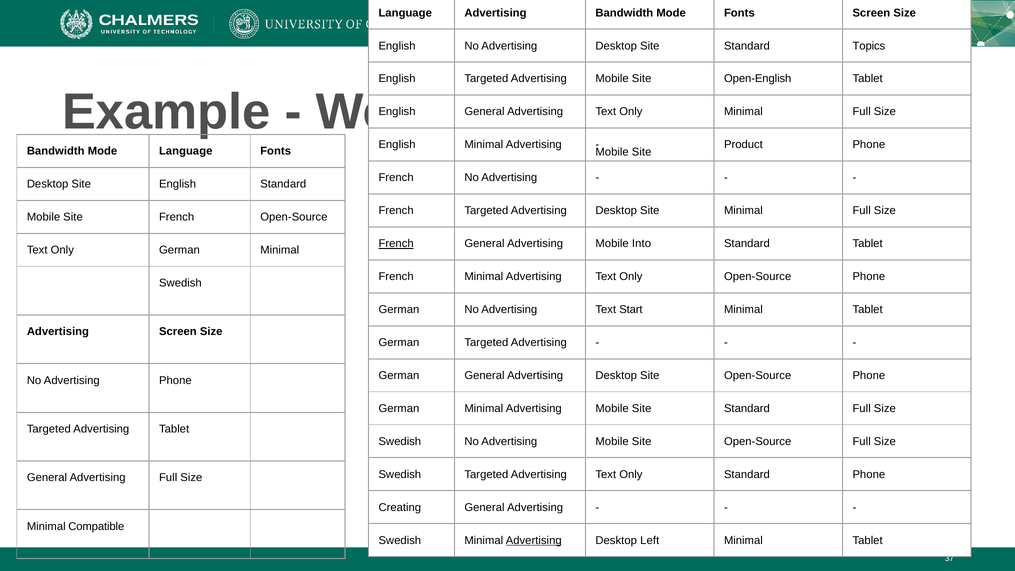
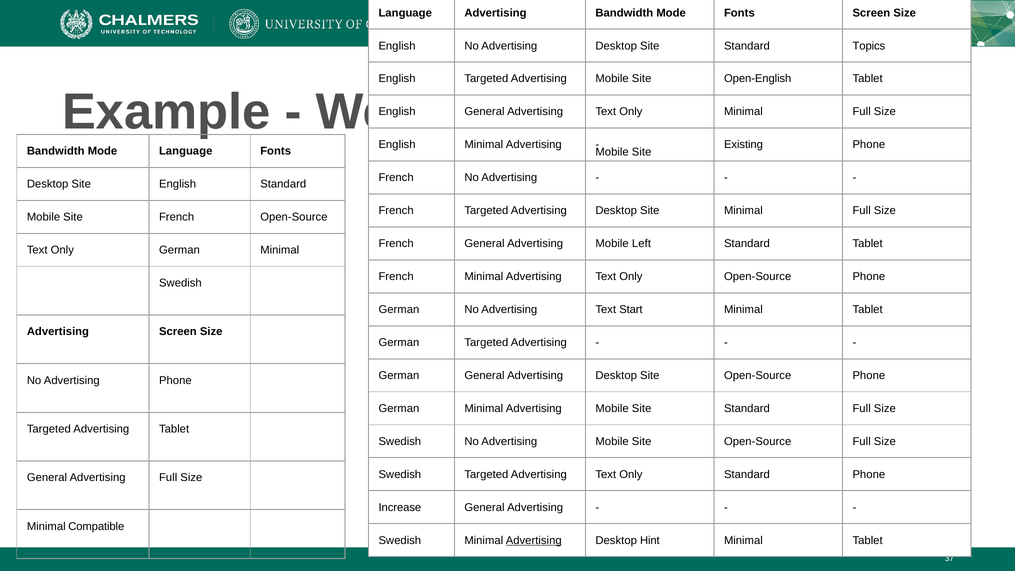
Product: Product -> Existing
French at (396, 244) underline: present -> none
Into: Into -> Left
Creating: Creating -> Increase
Left: Left -> Hint
